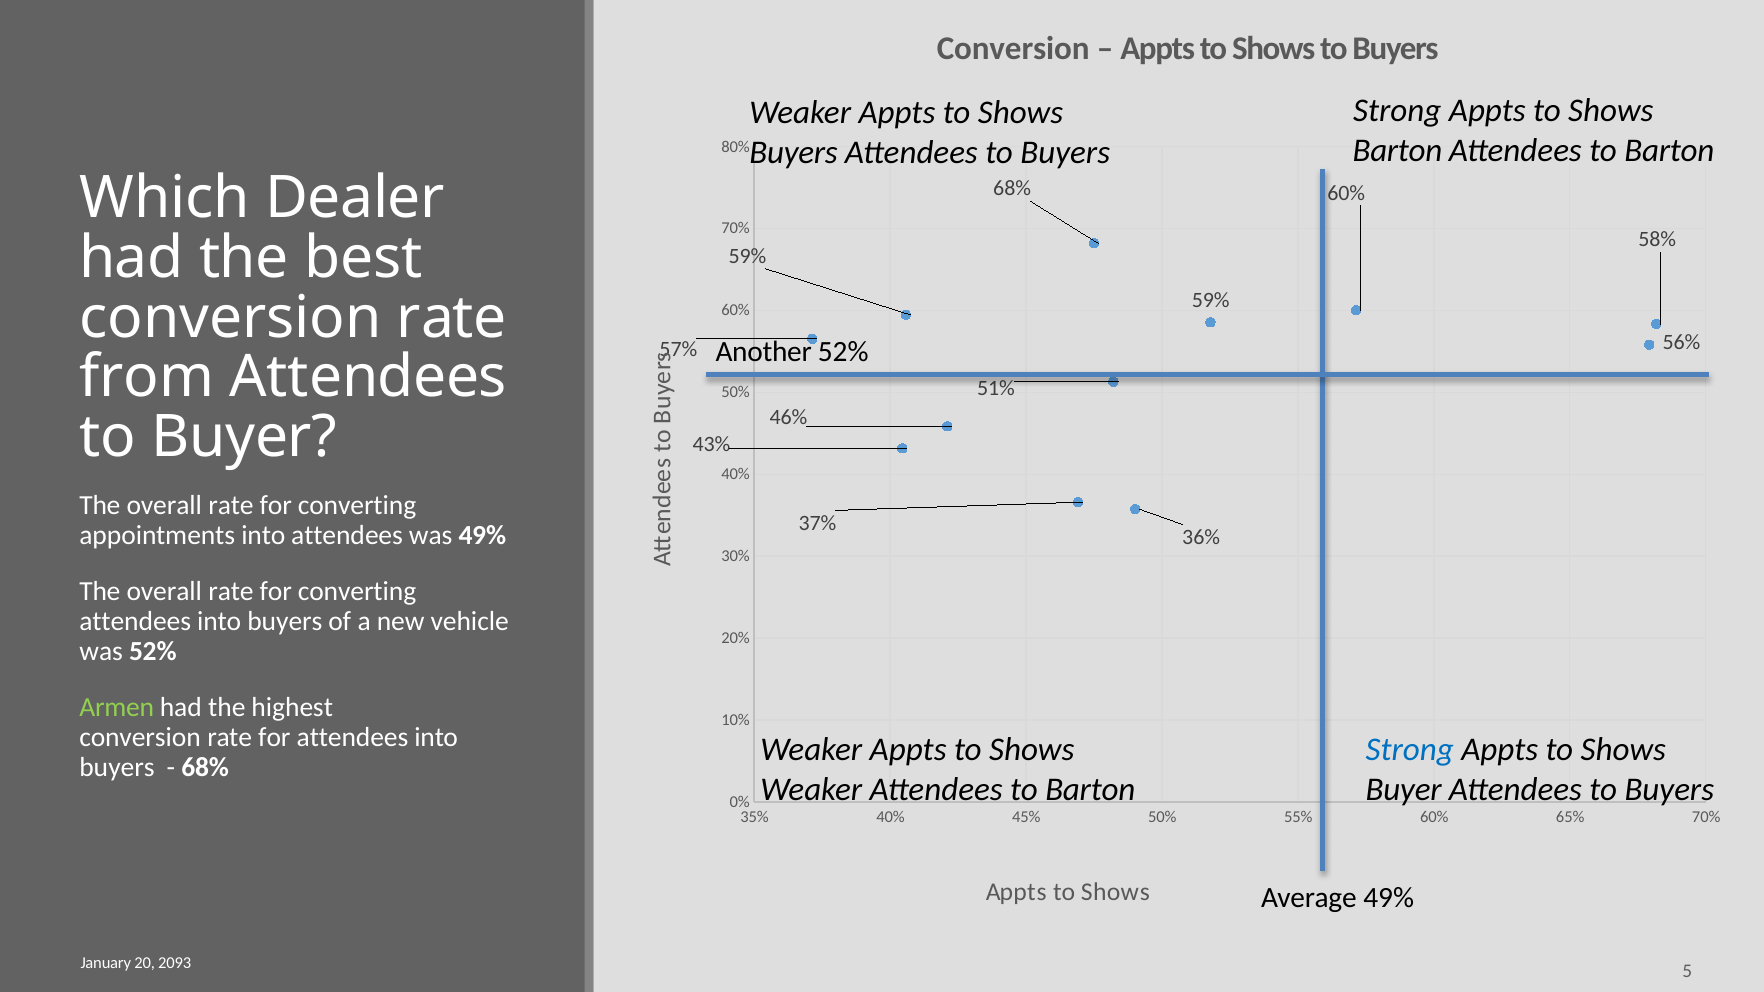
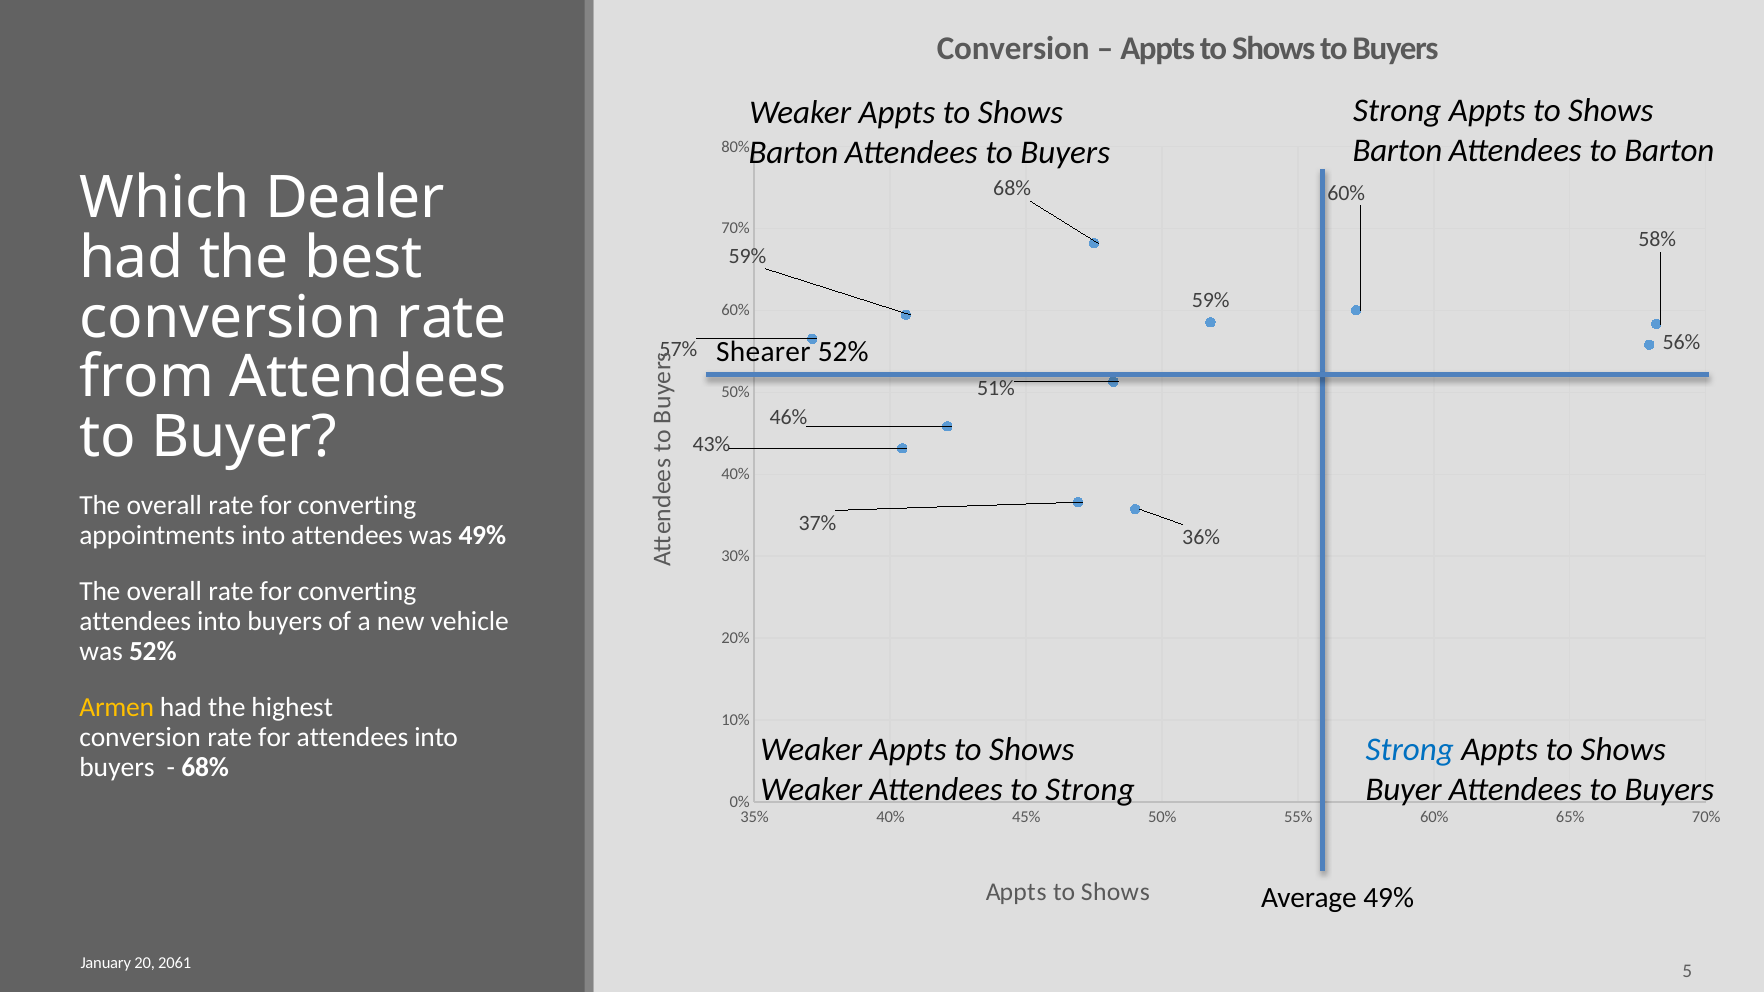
Buyers at (794, 153): Buyers -> Barton
Another: Another -> Shearer
Armen colour: light green -> yellow
Weaker Attendees to Barton: Barton -> Strong
2093: 2093 -> 2061
